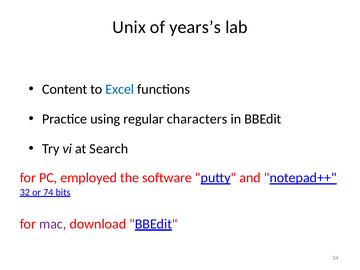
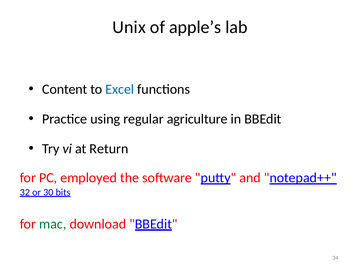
years’s: years’s -> apple’s
characters: characters -> agriculture
Search: Search -> Return
74: 74 -> 30
mac colour: purple -> green
